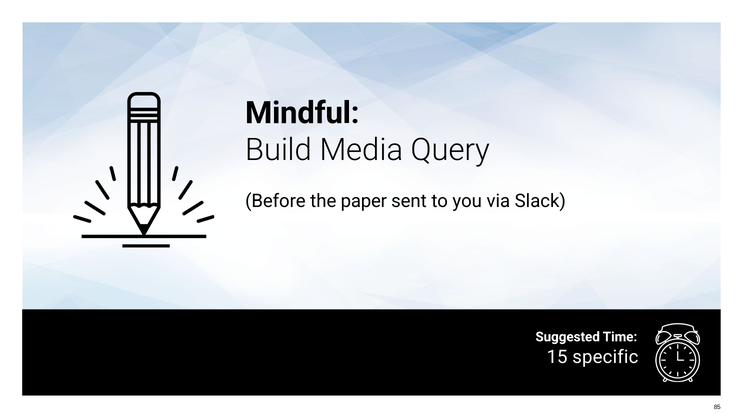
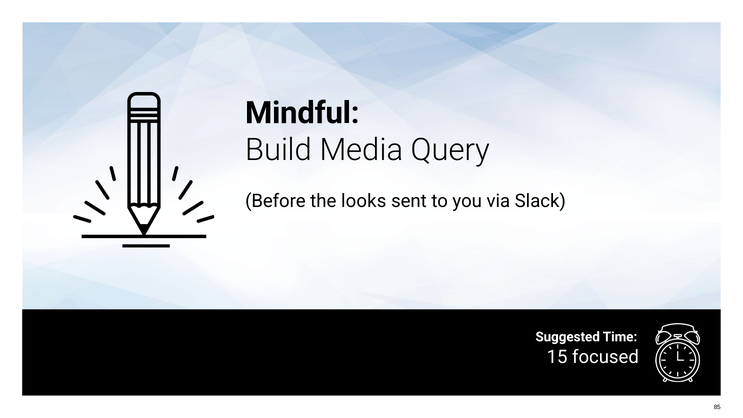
paper: paper -> looks
specific: specific -> focused
